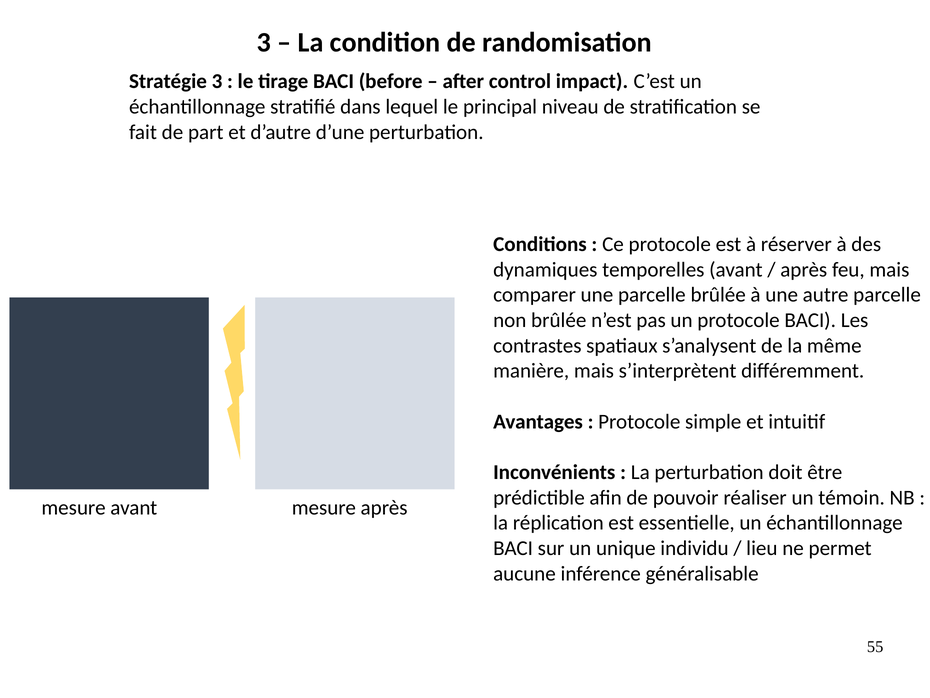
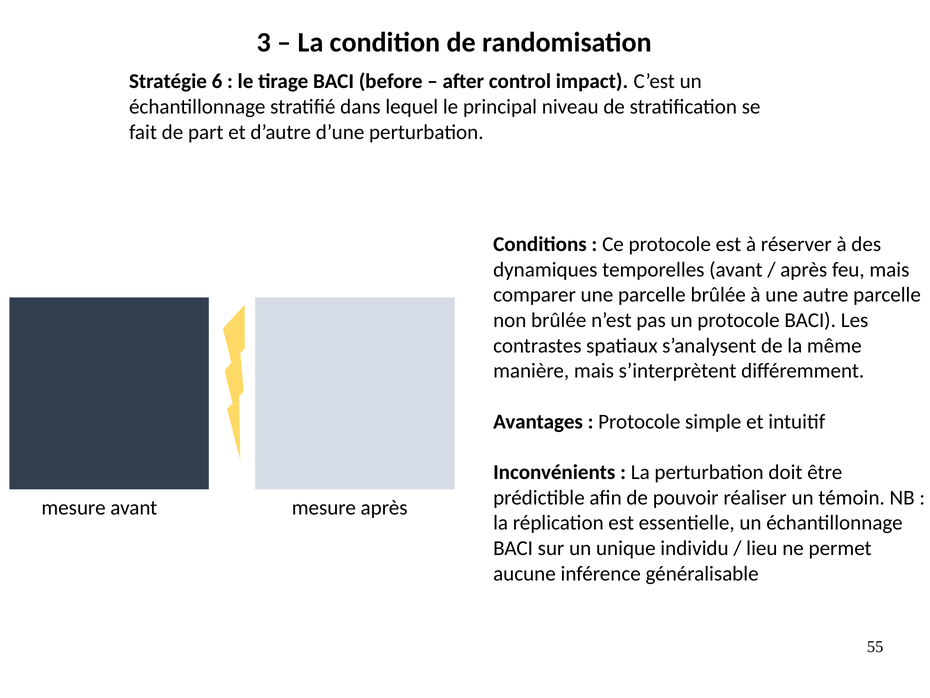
Stratégie 3: 3 -> 6
